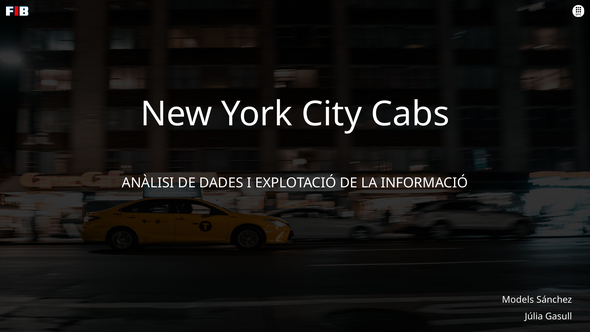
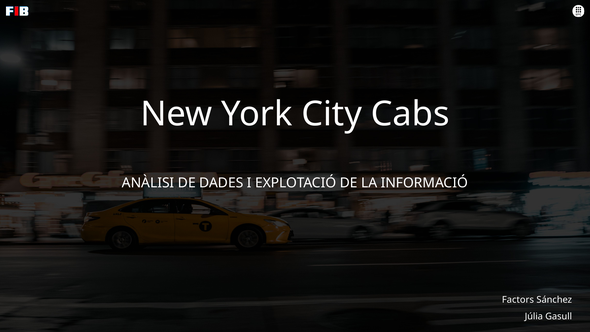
Models: Models -> Factors
